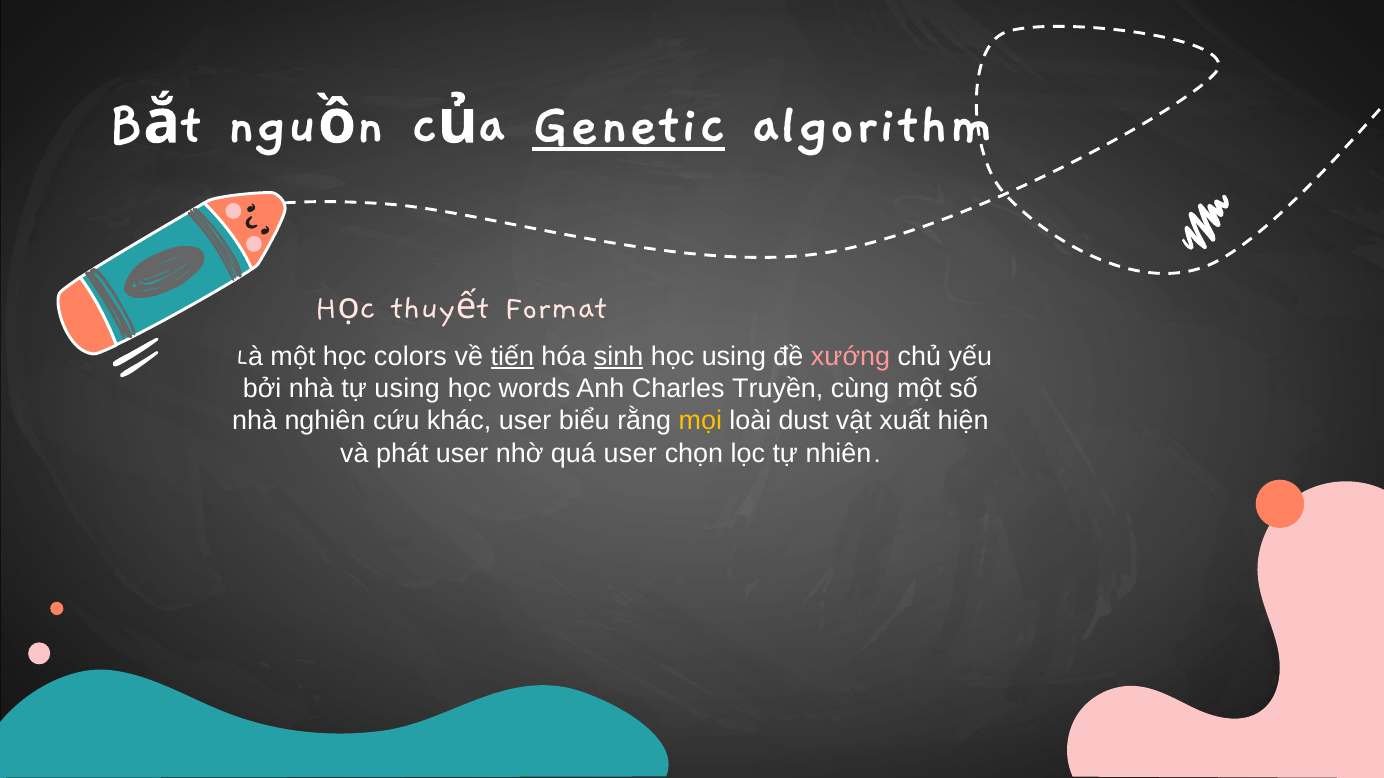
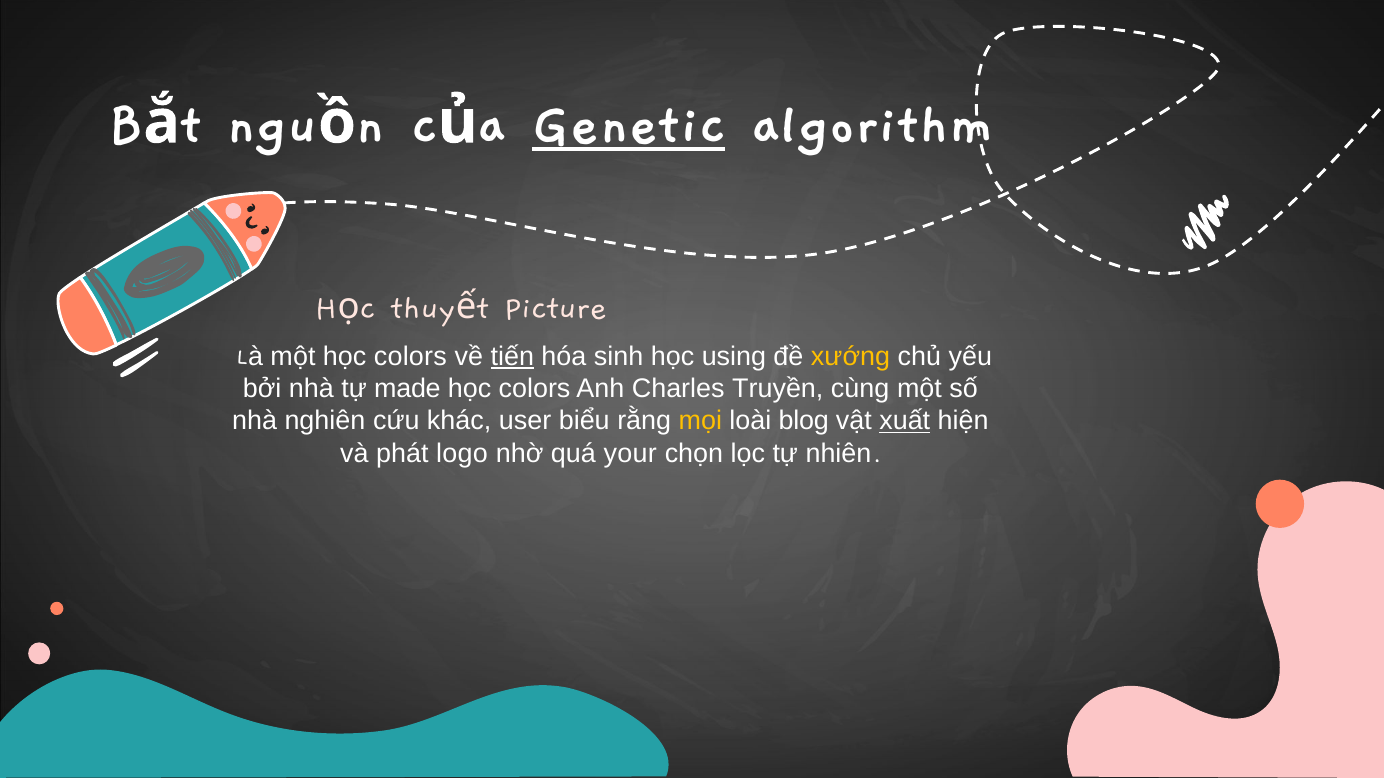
Format: Format -> Picture
sinh underline: present -> none
xướng colour: pink -> yellow
tự using: using -> made
words at (535, 389): words -> colors
dust: dust -> blog
xuất underline: none -> present
phát user: user -> logo
quá user: user -> your
